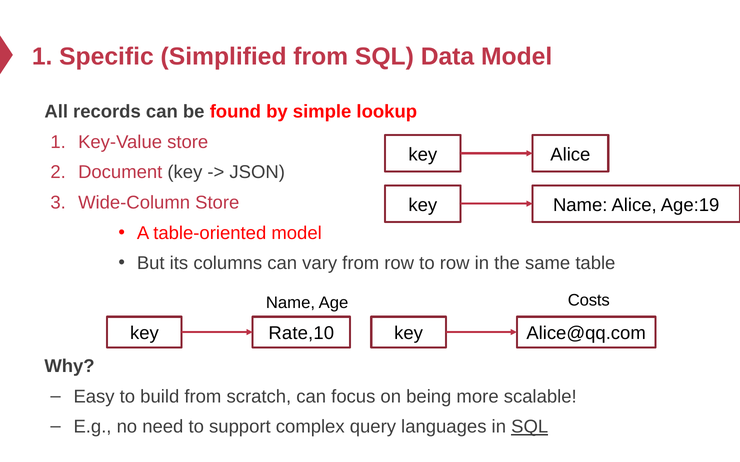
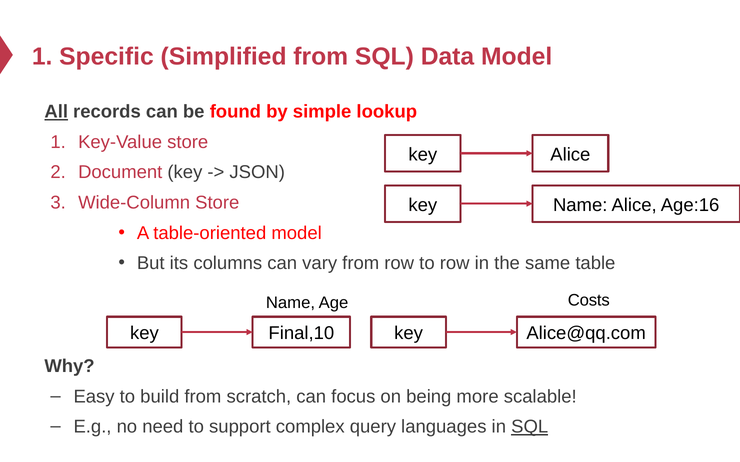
All underline: none -> present
Age:19: Age:19 -> Age:16
Rate,10: Rate,10 -> Final,10
